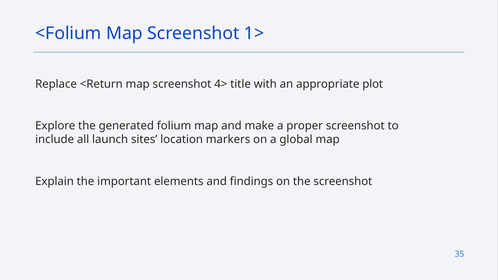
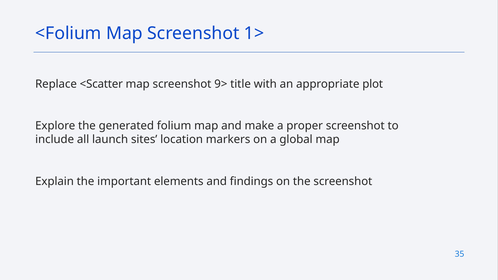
<Return: <Return -> <Scatter
4>: 4> -> 9>
